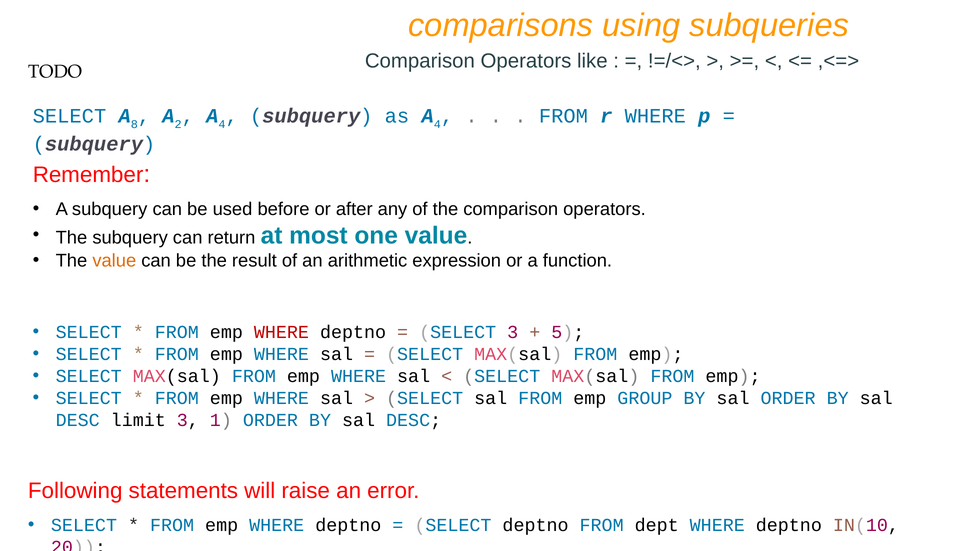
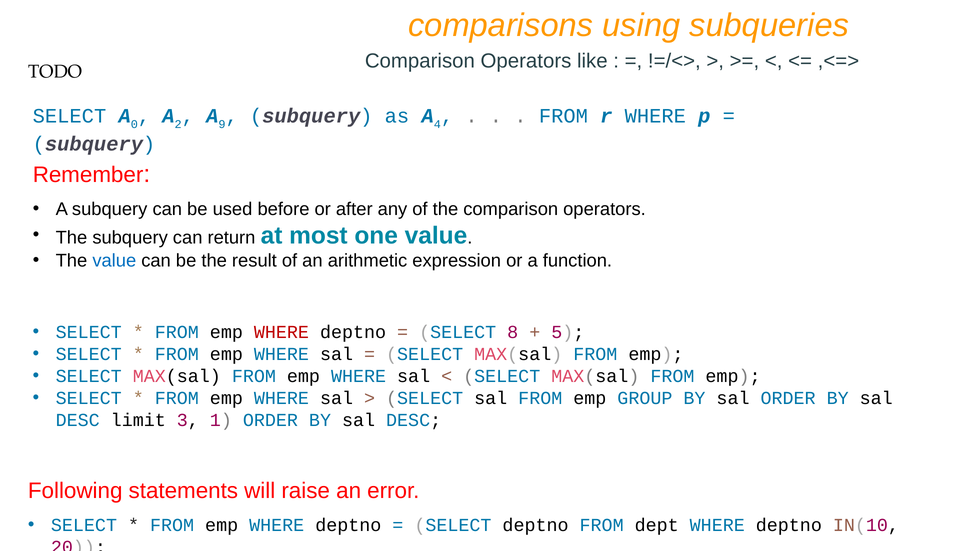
8: 8 -> 0
4 at (222, 124): 4 -> 9
value at (114, 261) colour: orange -> blue
SELECT 3: 3 -> 8
